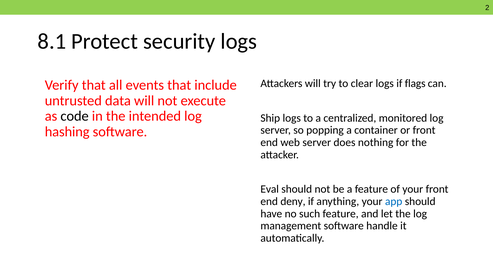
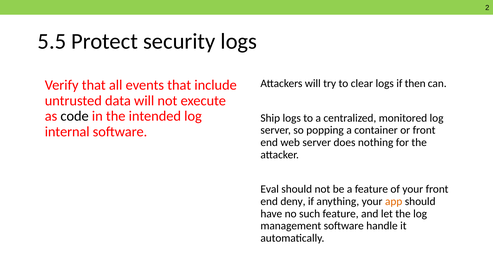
8.1: 8.1 -> 5.5
flags: flags -> then
hashing: hashing -> internal
app colour: blue -> orange
